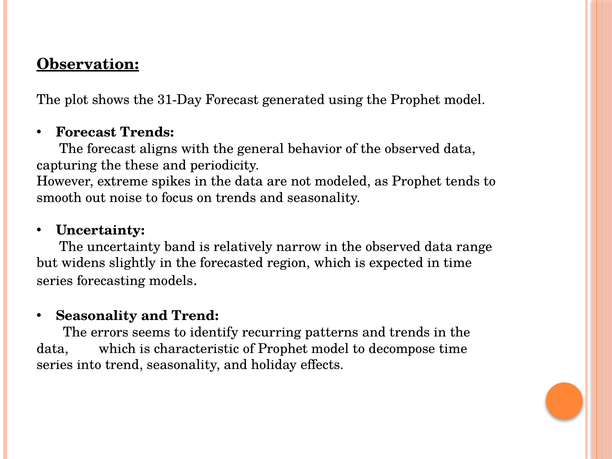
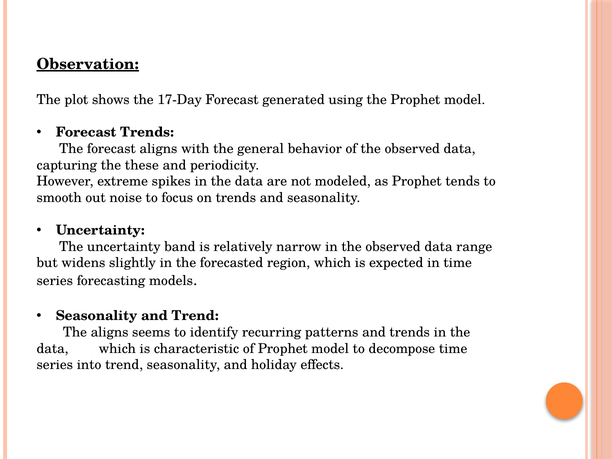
31-Day: 31-Day -> 17-Day
The errors: errors -> aligns
